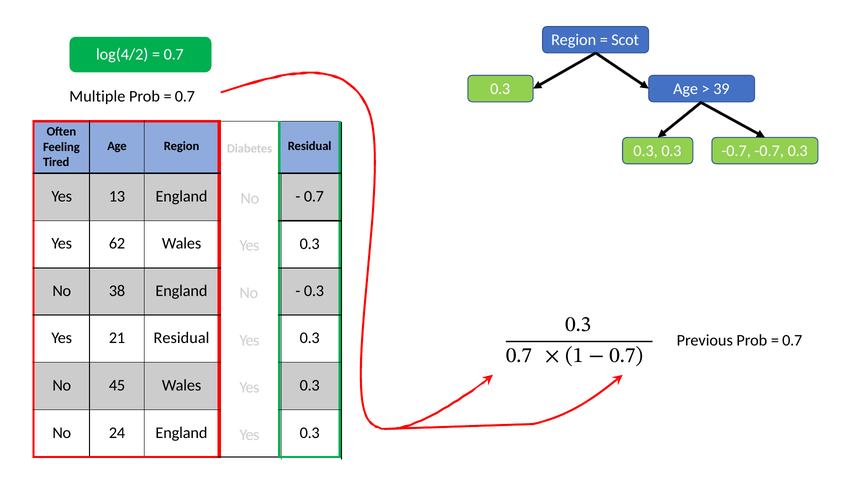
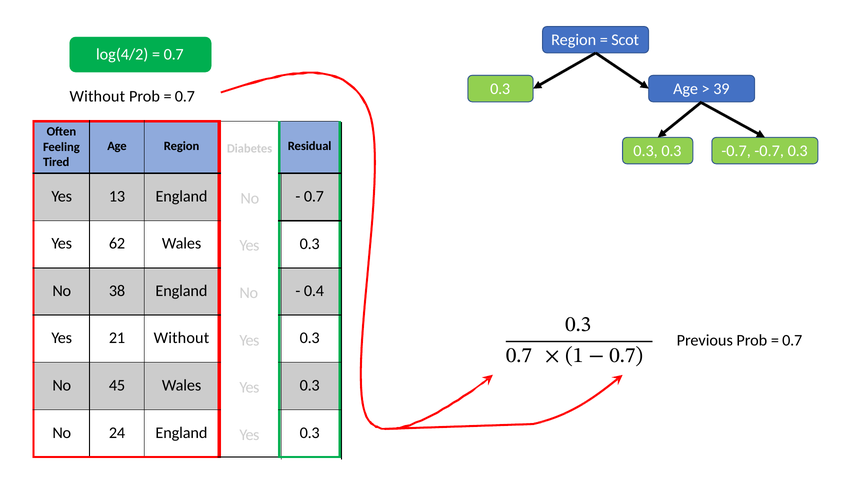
Multiple at (97, 96): Multiple -> Without
0.3 at (314, 291): 0.3 -> 0.4
21 Residual: Residual -> Without
